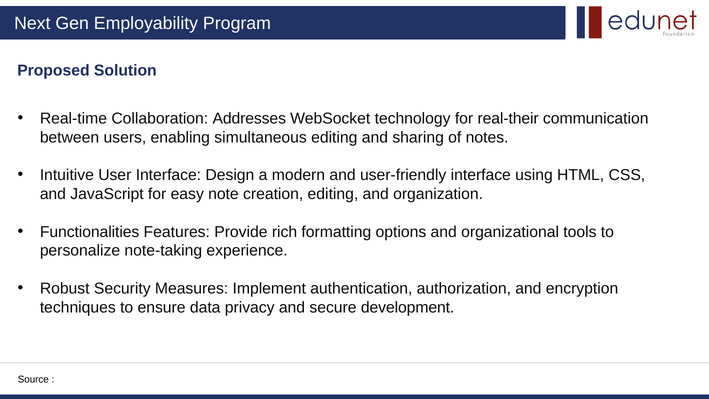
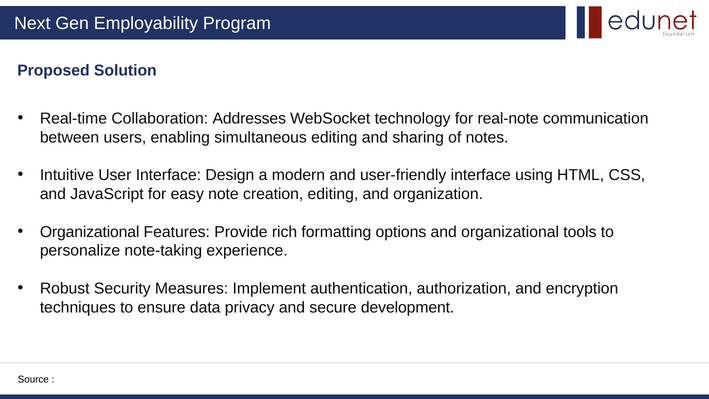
real-their: real-their -> real-note
Functionalities at (90, 232): Functionalities -> Organizational
